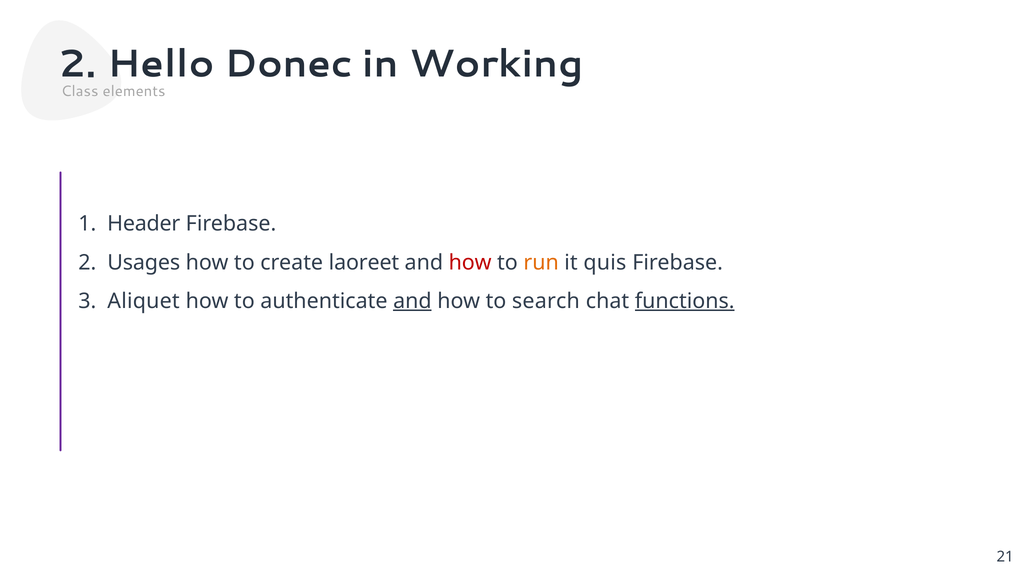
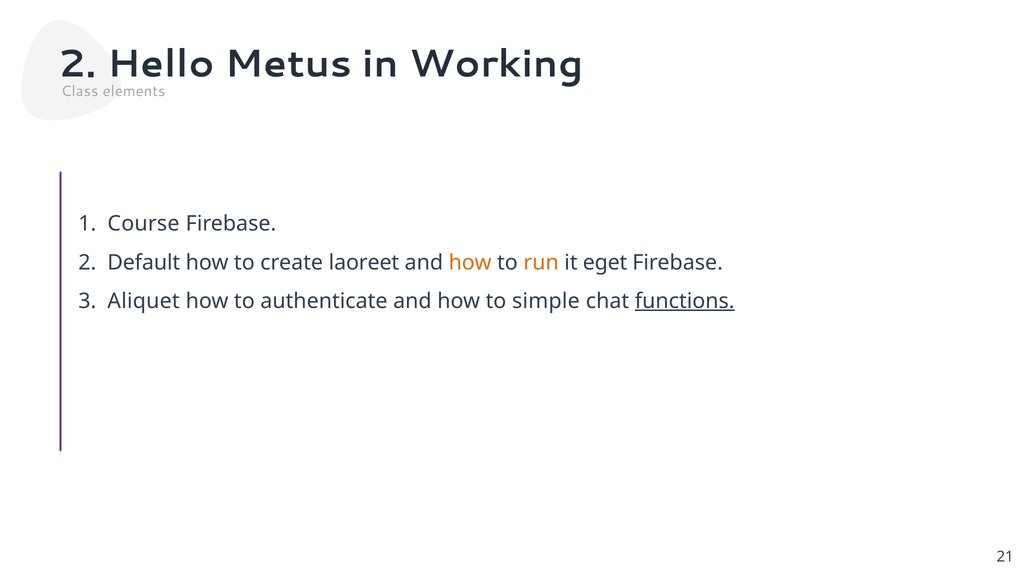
Donec: Donec -> Metus
Header: Header -> Course
Usages: Usages -> Default
how at (470, 262) colour: red -> orange
quis: quis -> eget
and at (412, 301) underline: present -> none
search: search -> simple
